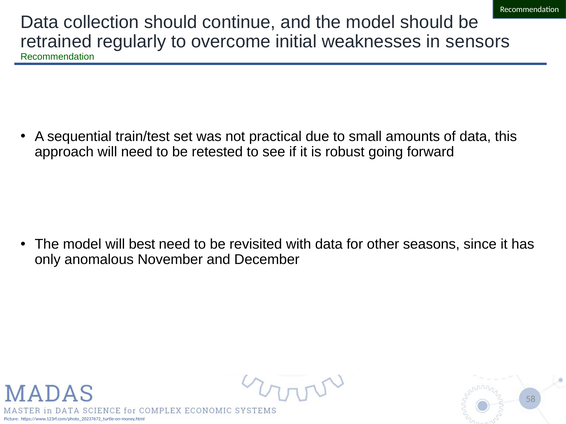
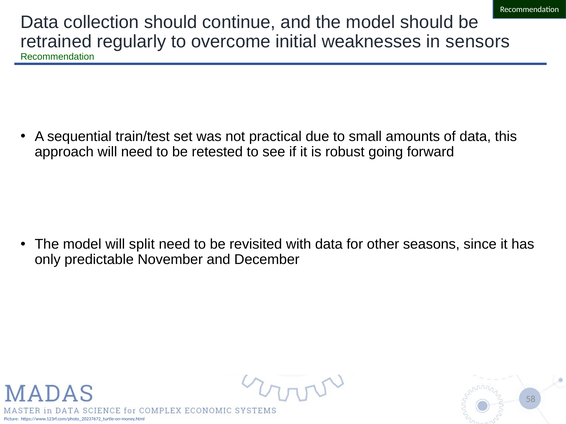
best: best -> split
anomalous: anomalous -> predictable
